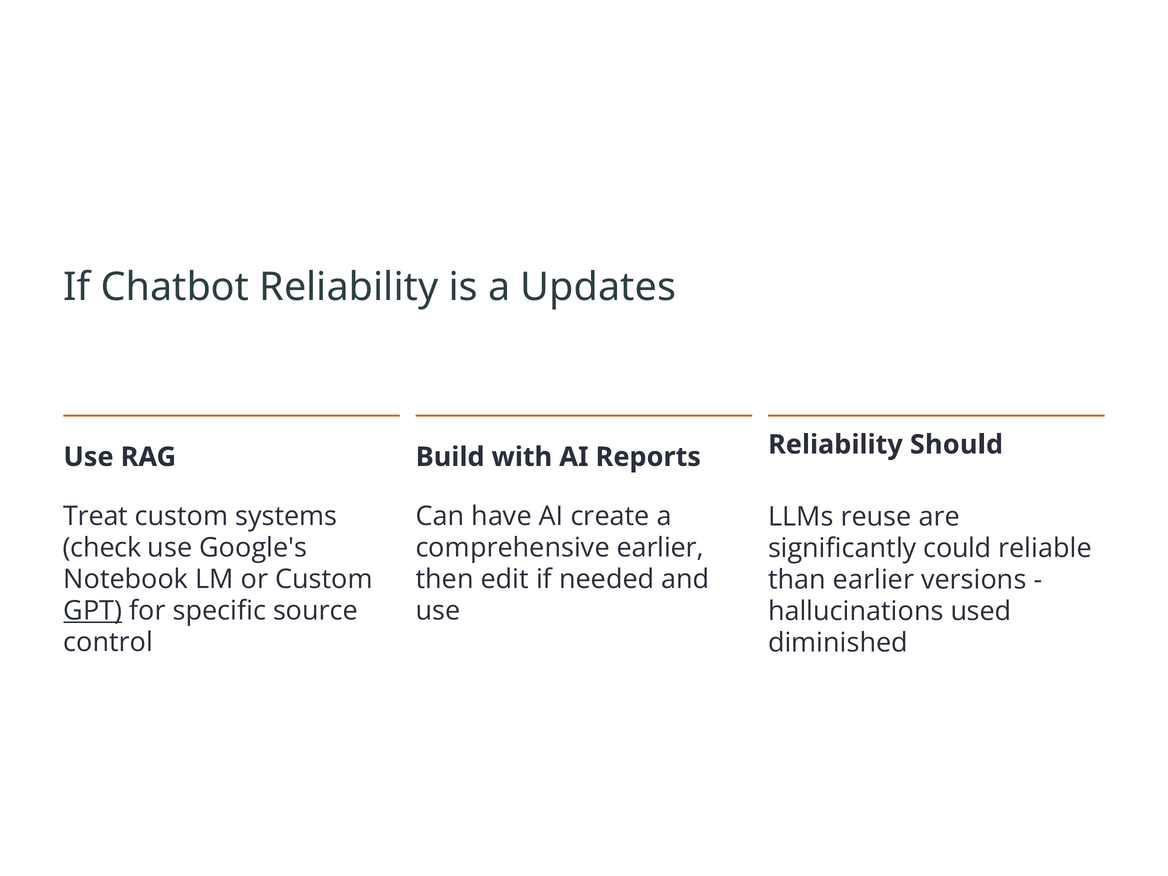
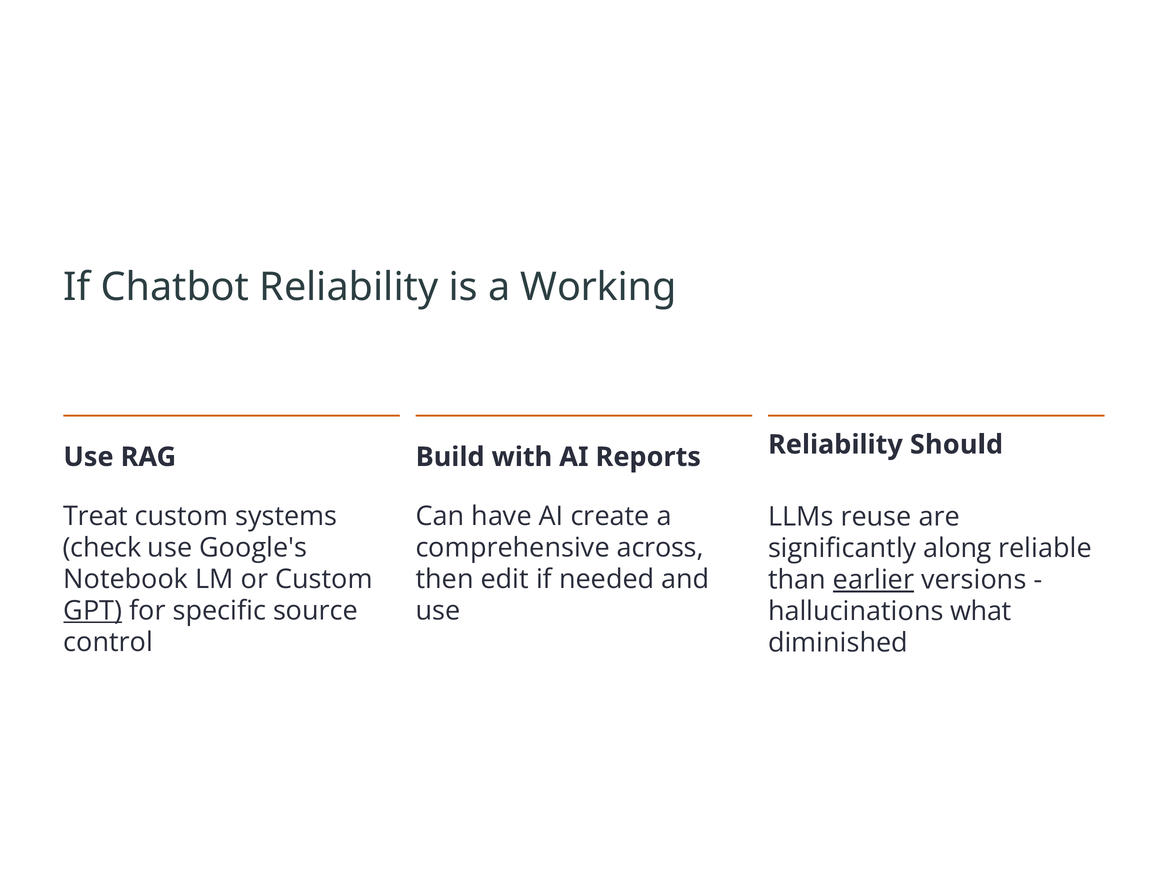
Updates: Updates -> Working
comprehensive earlier: earlier -> across
could: could -> along
earlier at (874, 580) underline: none -> present
used: used -> what
